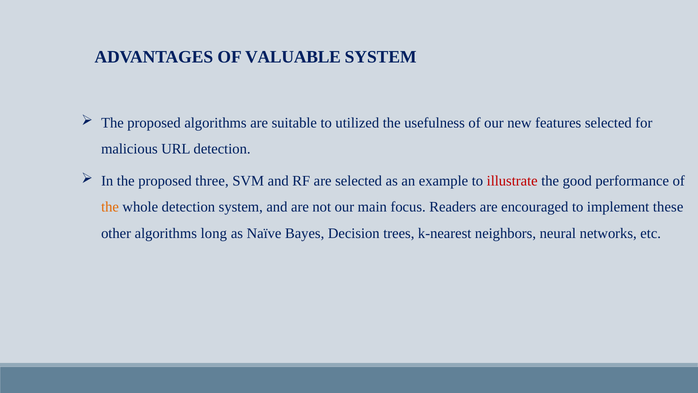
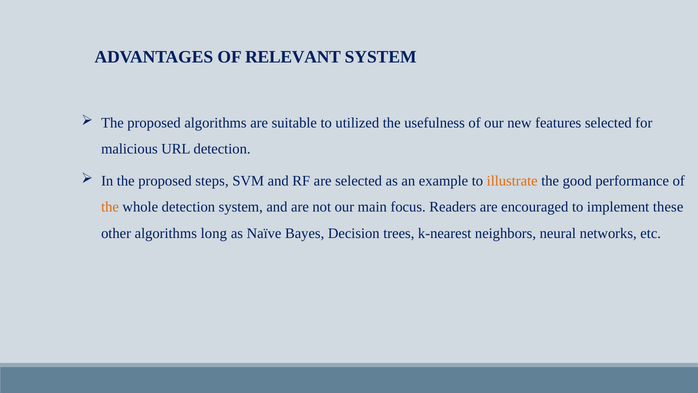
VALUABLE: VALUABLE -> RELEVANT
three: three -> steps
illustrate colour: red -> orange
